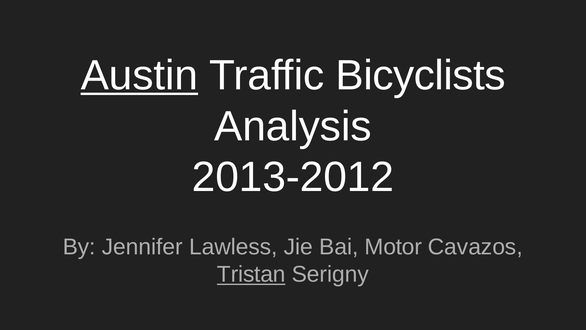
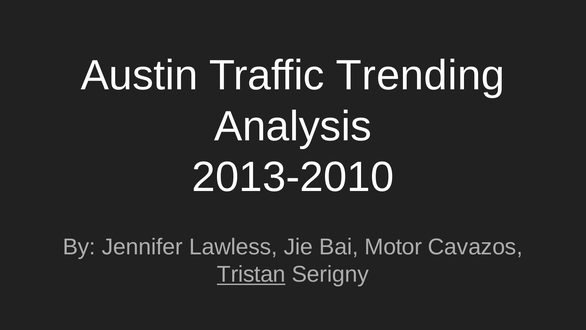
Austin underline: present -> none
Bicyclists: Bicyclists -> Trending
2013-2012: 2013-2012 -> 2013-2010
